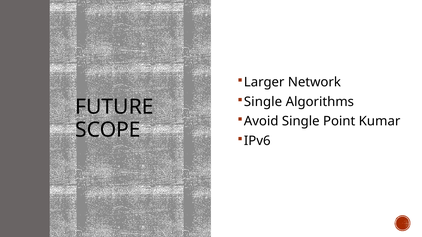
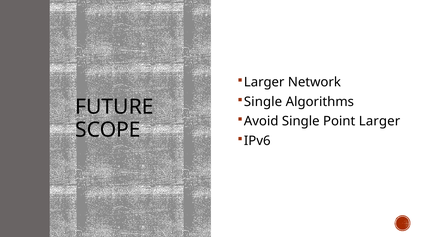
Point Kumar: Kumar -> Larger
